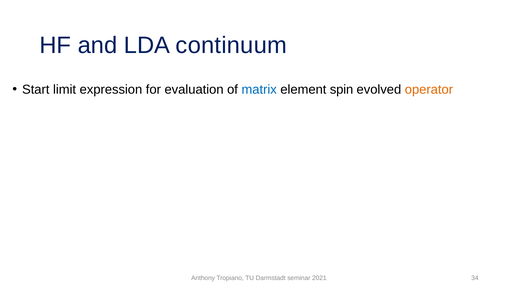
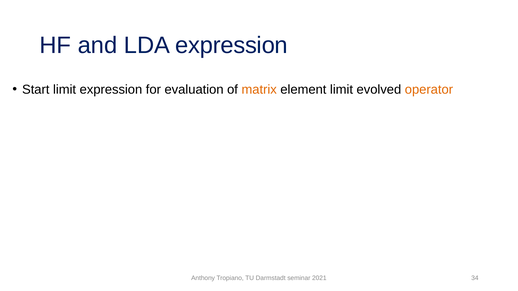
LDA continuum: continuum -> expression
matrix colour: blue -> orange
element spin: spin -> limit
